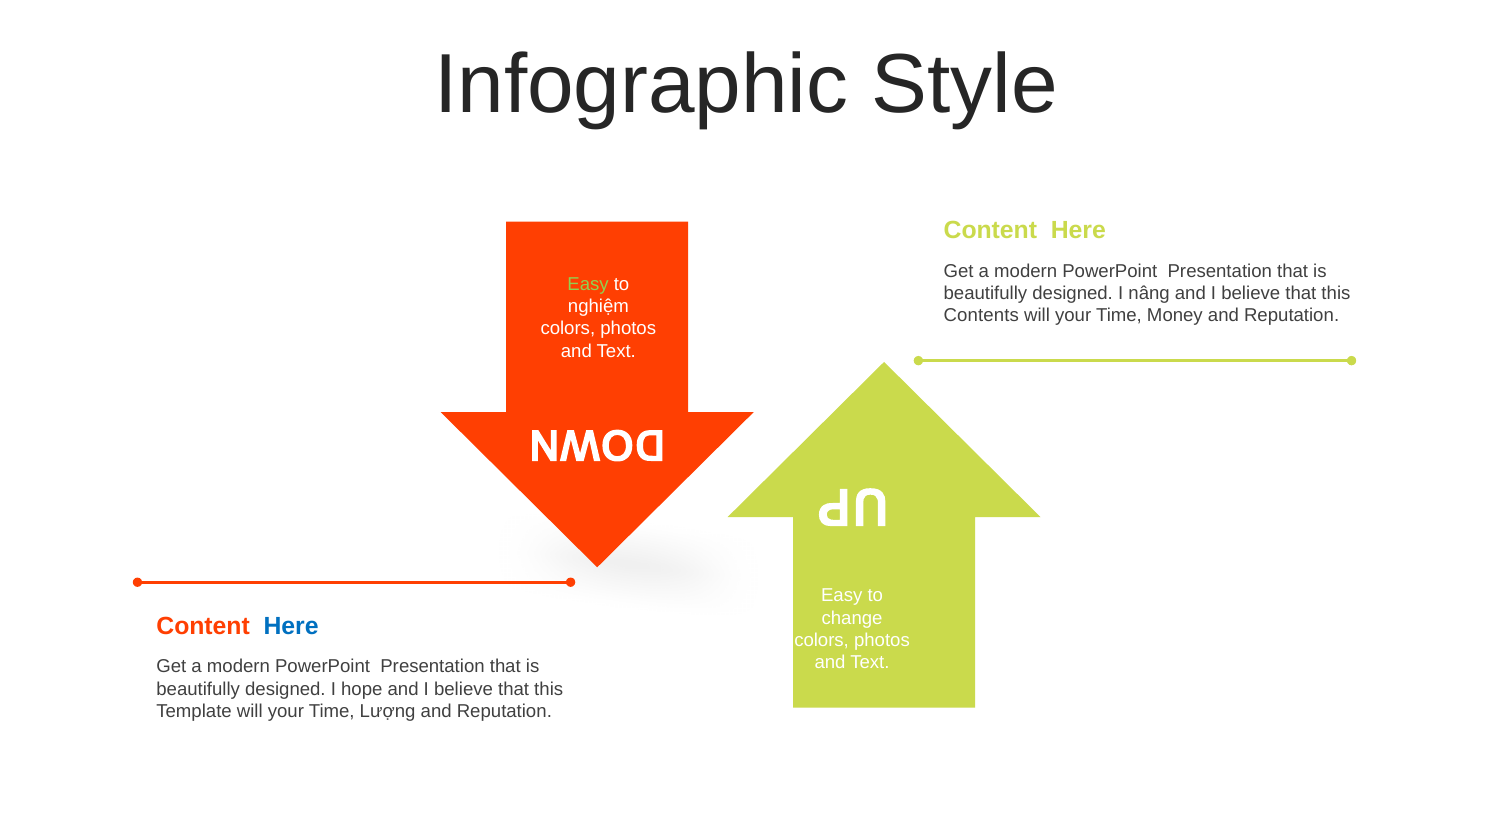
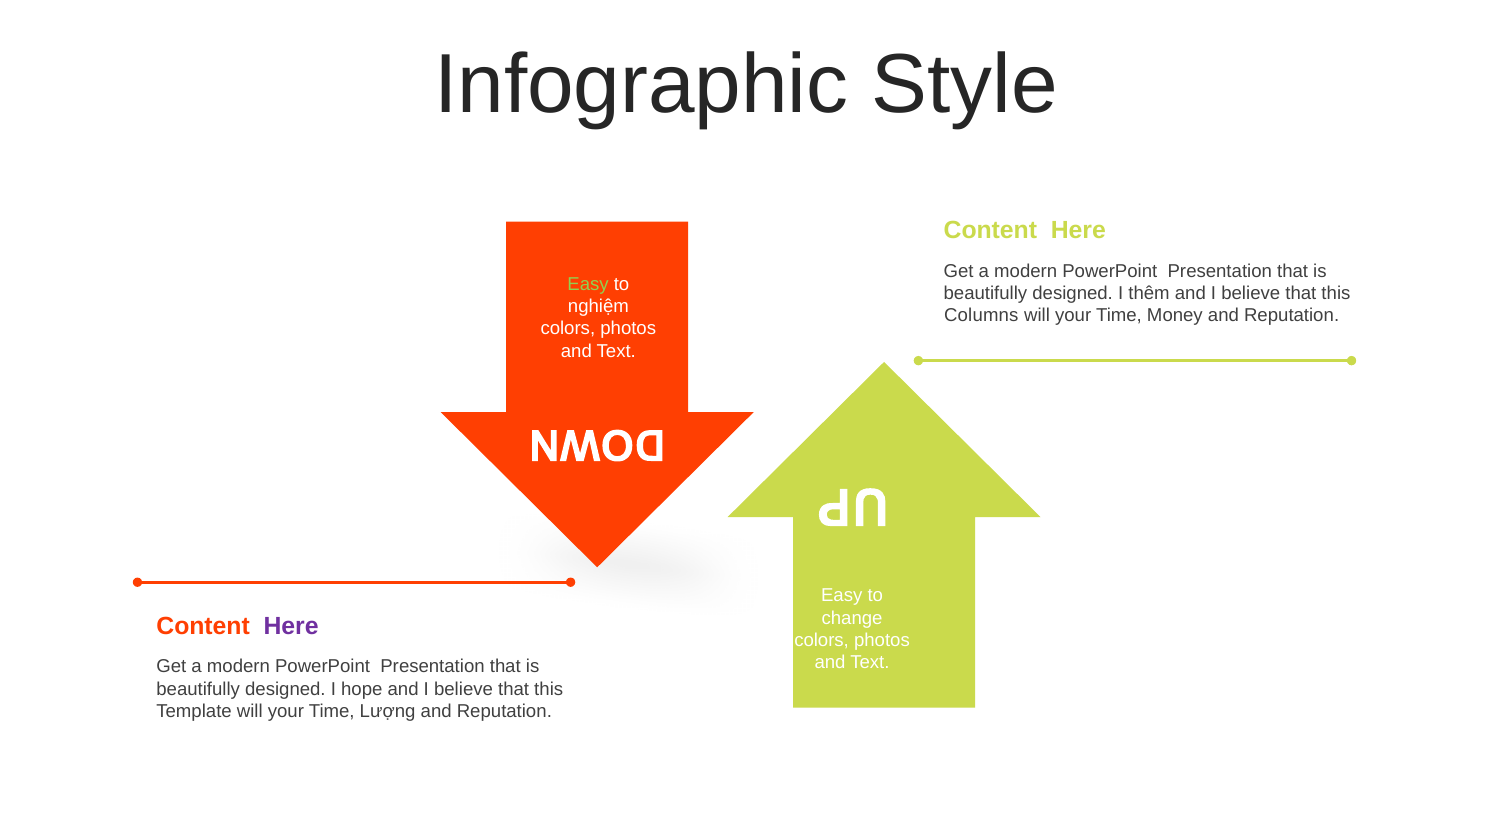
nâng: nâng -> thêm
Contents: Contents -> Columns
Here at (291, 626) colour: blue -> purple
